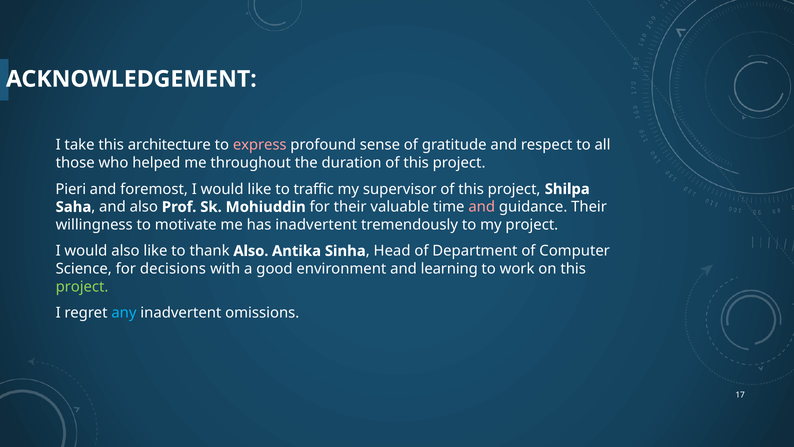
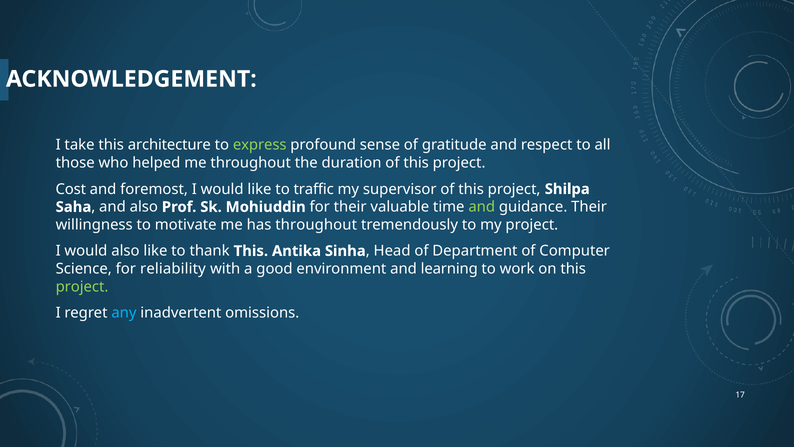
express colour: pink -> light green
Pieri: Pieri -> Cost
and at (482, 207) colour: pink -> light green
has inadvertent: inadvertent -> throughout
thank Also: Also -> This
decisions: decisions -> reliability
